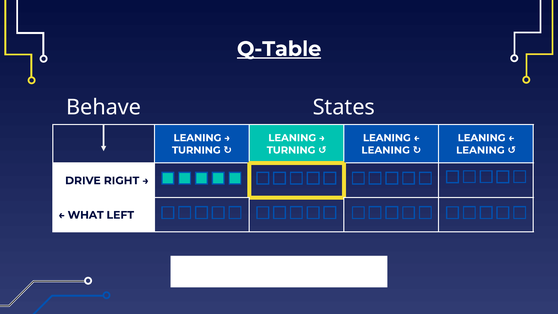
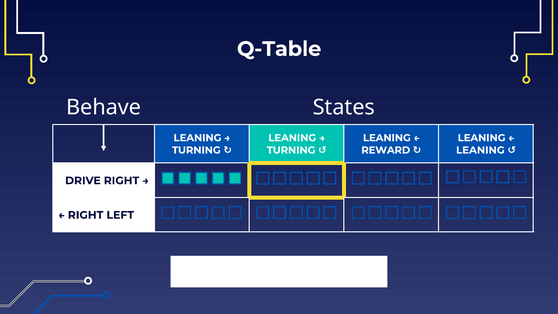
Q-Table underline: present -> none
LEANING at (386, 150): LEANING -> REWARD
WHAT at (86, 215): WHAT -> RIGHT
